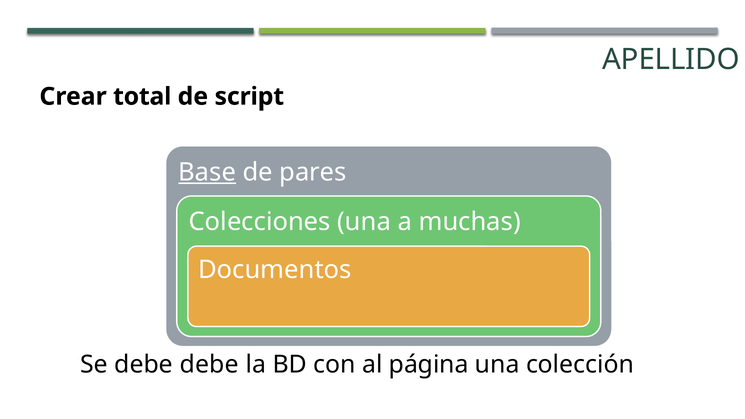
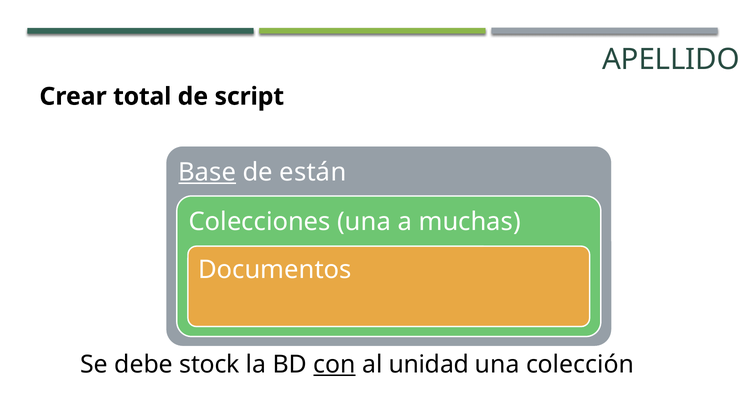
pares: pares -> están
debe debe: debe -> stock
con underline: none -> present
página: página -> unidad
